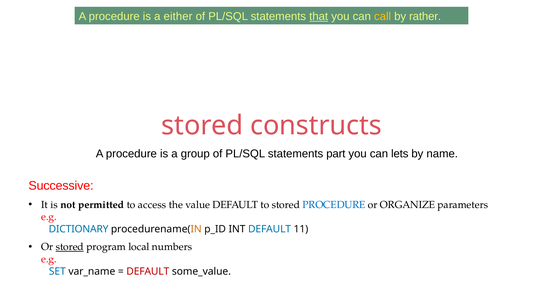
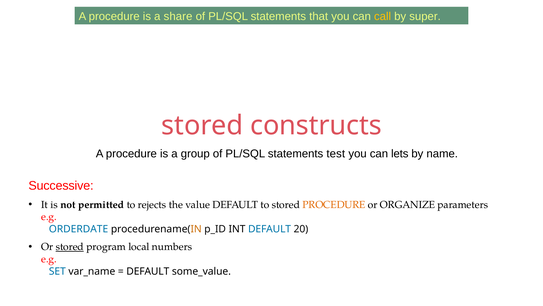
either: either -> share
that underline: present -> none
rather: rather -> super
part: part -> test
access: access -> rejects
PROCEDURE at (334, 204) colour: blue -> orange
DICTIONARY: DICTIONARY -> ORDERDATE
11: 11 -> 20
DEFAULT at (148, 271) colour: red -> black
